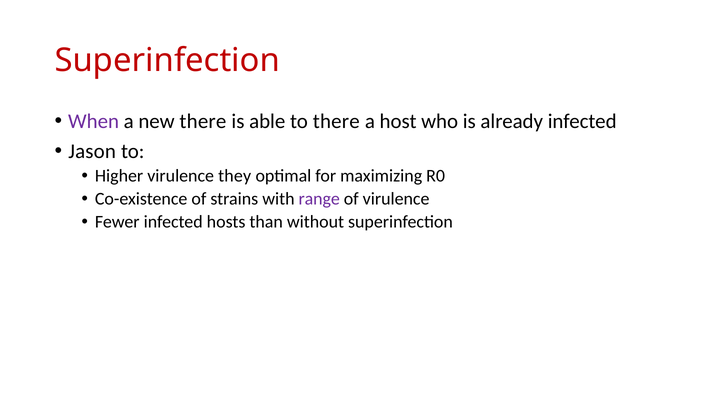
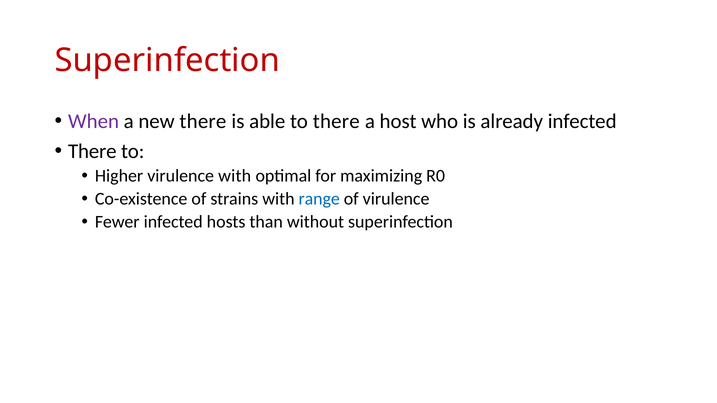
Jason at (92, 151): Jason -> There
virulence they: they -> with
range colour: purple -> blue
